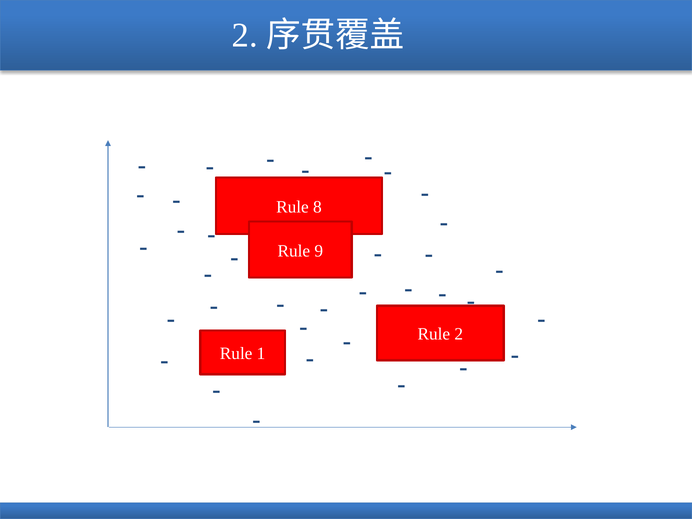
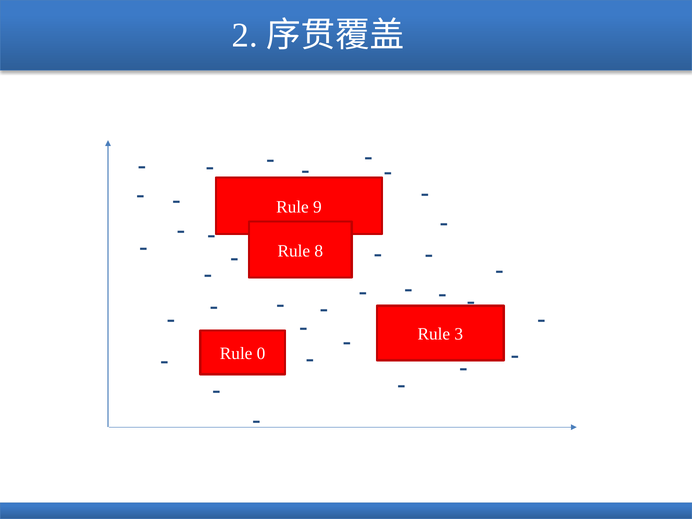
8: 8 -> 9
9: 9 -> 8
Rule 2: 2 -> 3
1: 1 -> 0
